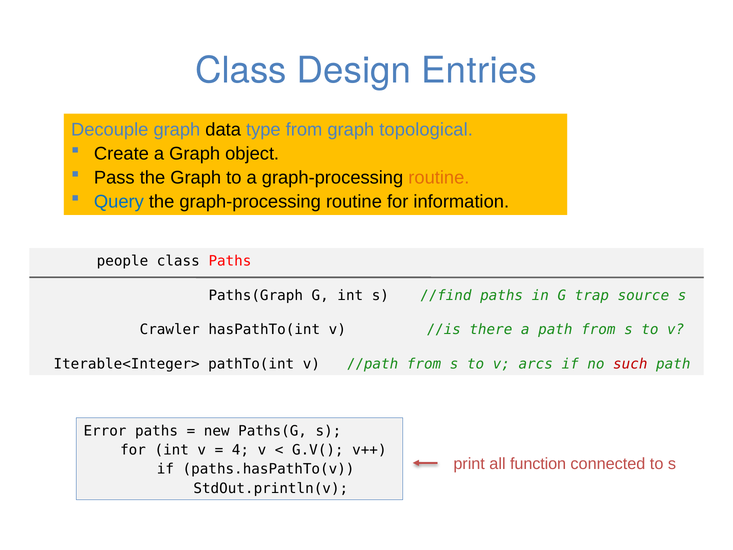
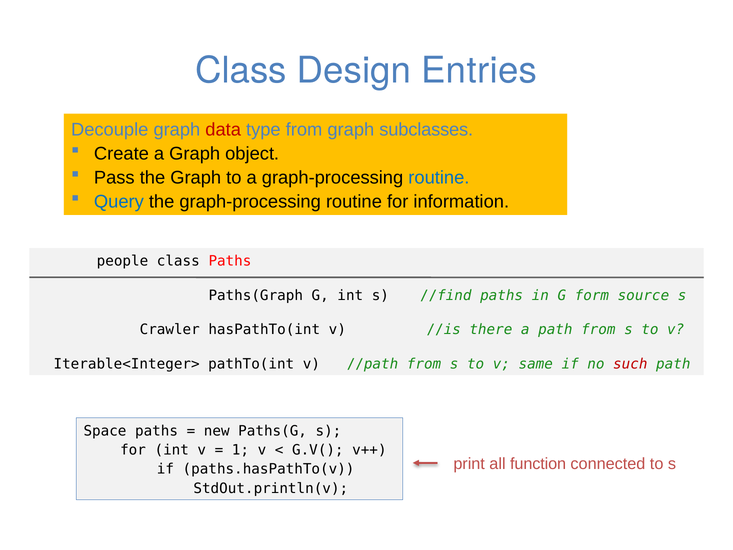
data colour: black -> red
topological: topological -> subclasses
routine at (439, 178) colour: orange -> blue
trap: trap -> form
arcs: arcs -> same
Error: Error -> Space
4: 4 -> 1
